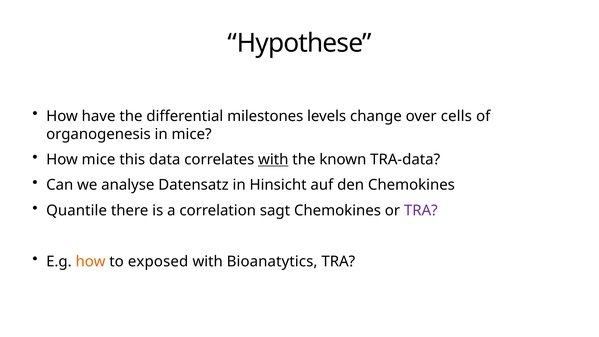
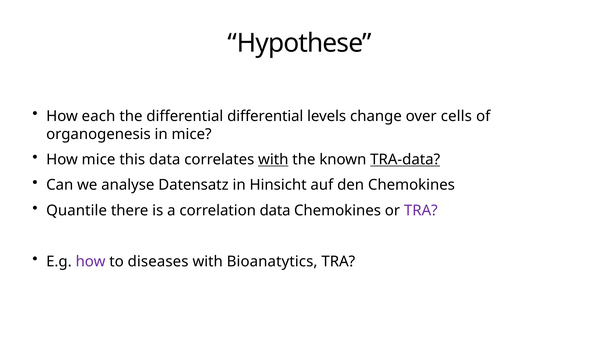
have: have -> each
differential milestones: milestones -> differential
TRA-data underline: none -> present
correlation sagt: sagt -> data
how at (91, 261) colour: orange -> purple
exposed: exposed -> diseases
